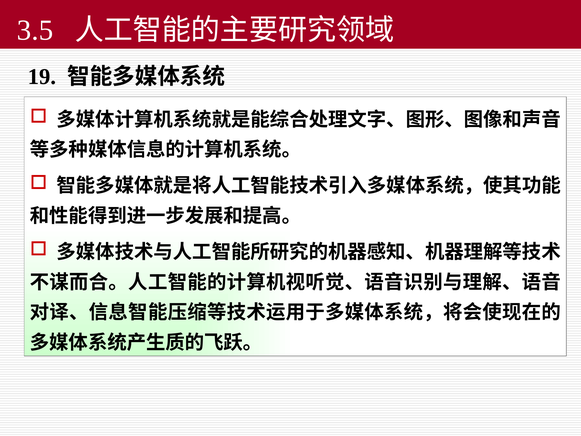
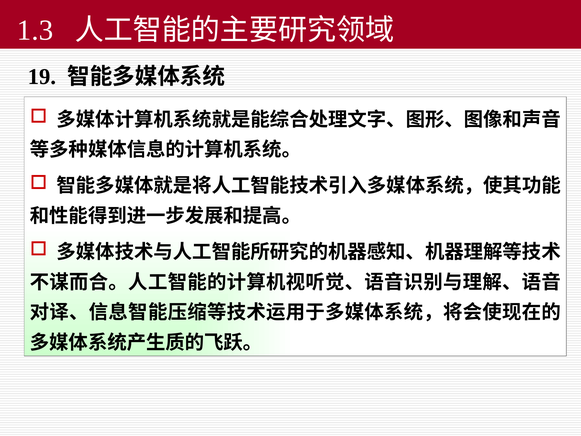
3.5: 3.5 -> 1.3
